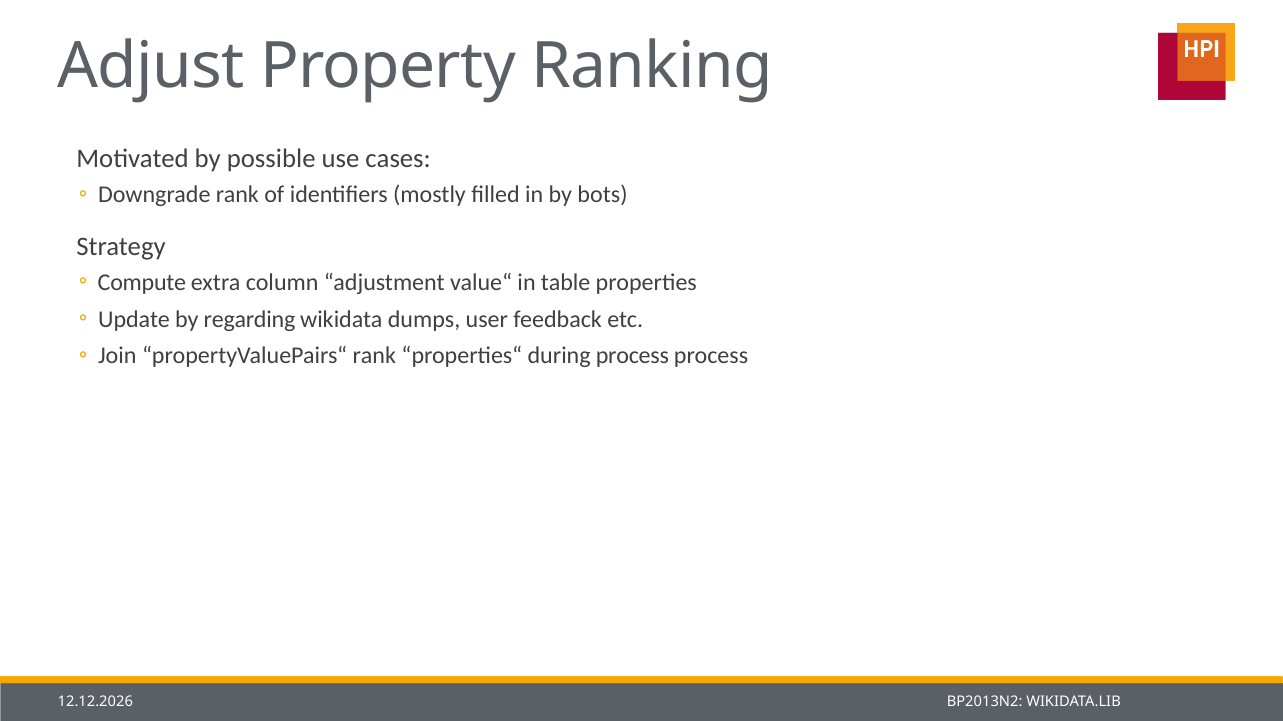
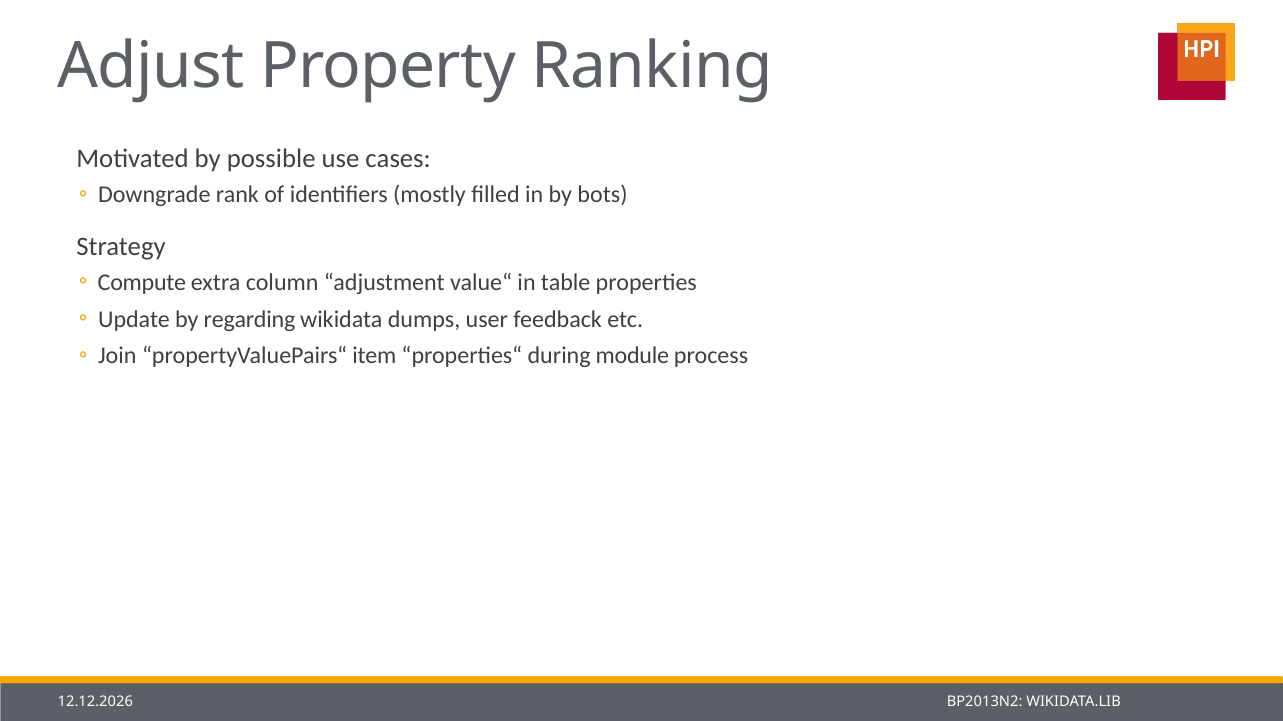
propertyValuePairs“ rank: rank -> item
during process: process -> module
